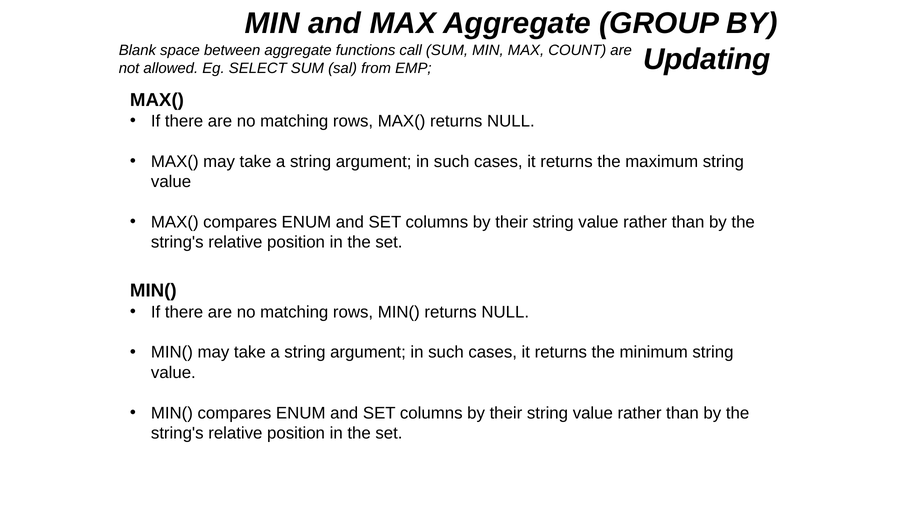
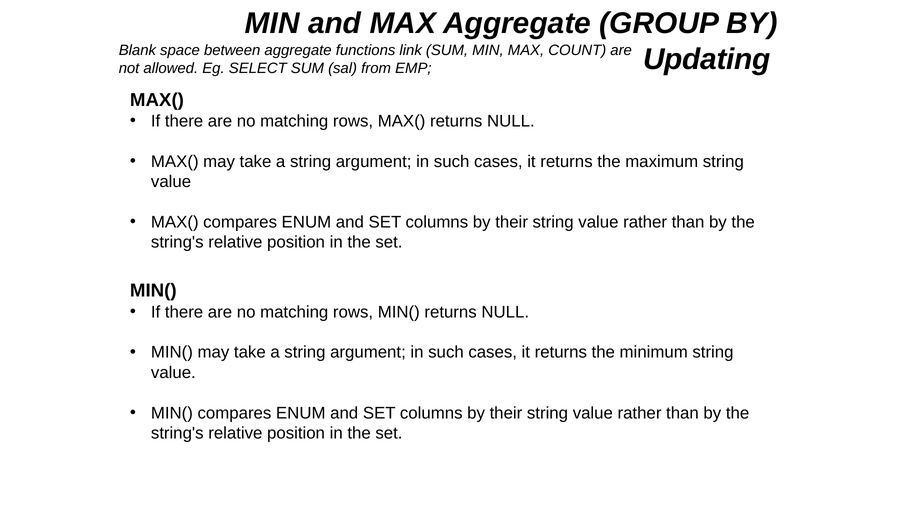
call: call -> link
